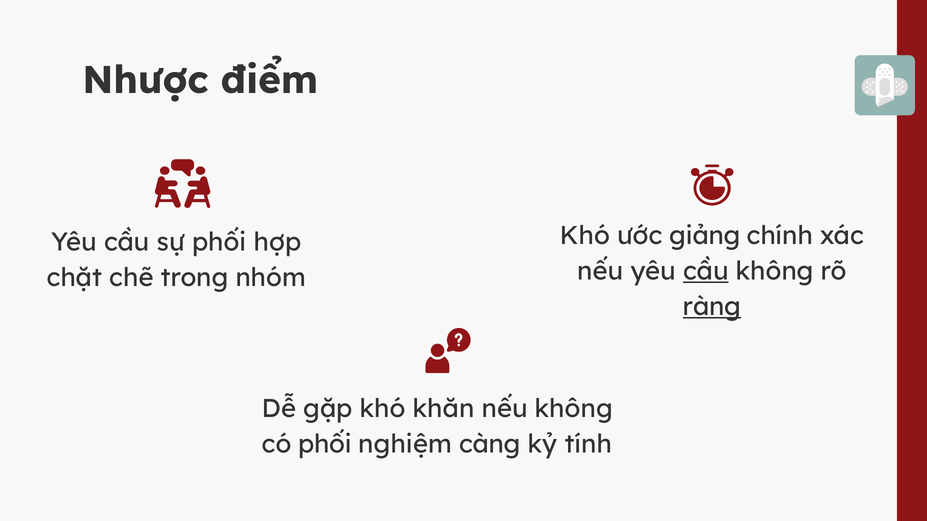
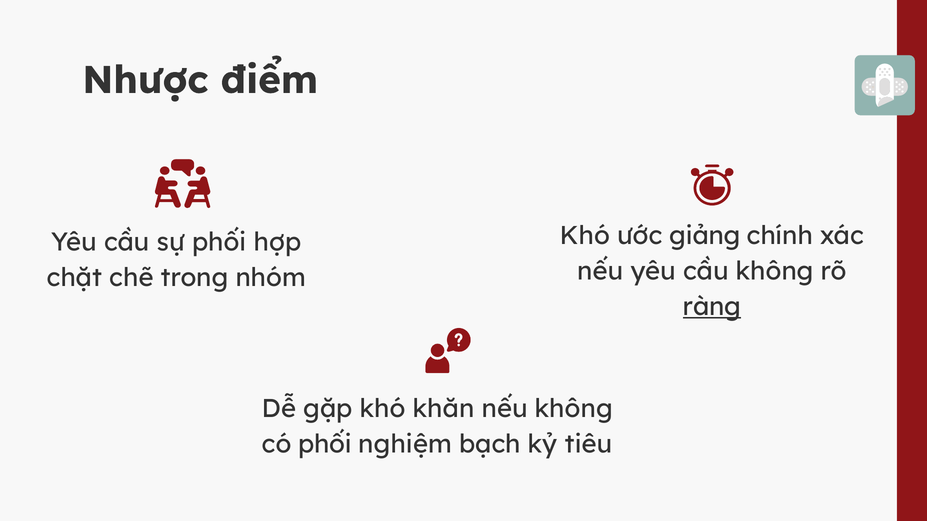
cầu at (706, 272) underline: present -> none
càng: càng -> bạch
tính: tính -> tiêu
